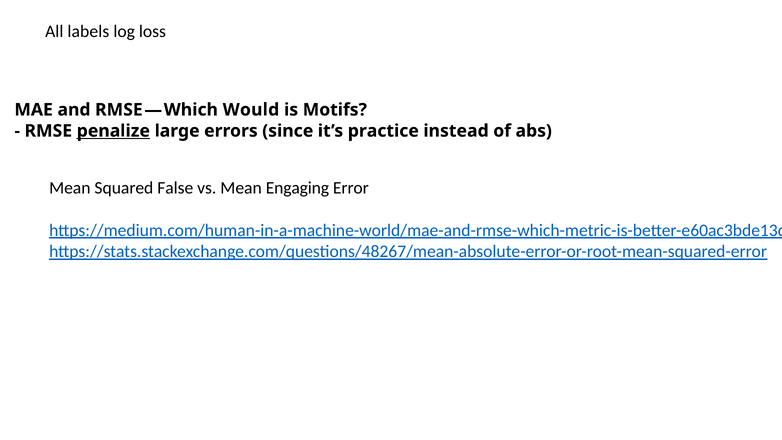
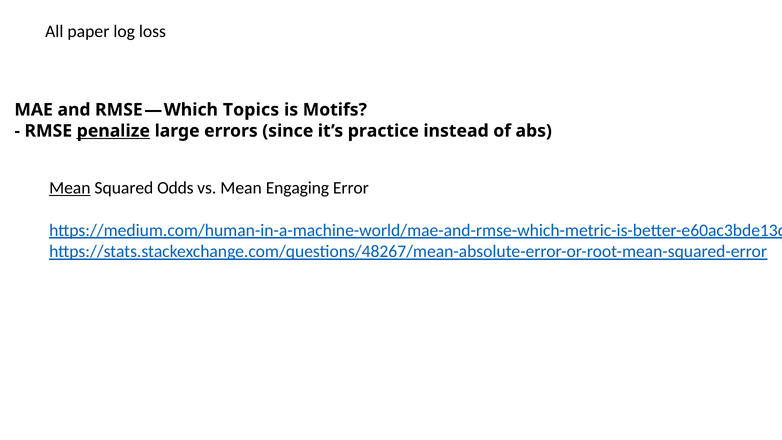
labels: labels -> paper
Would: Would -> Topics
Mean at (70, 188) underline: none -> present
False: False -> Odds
